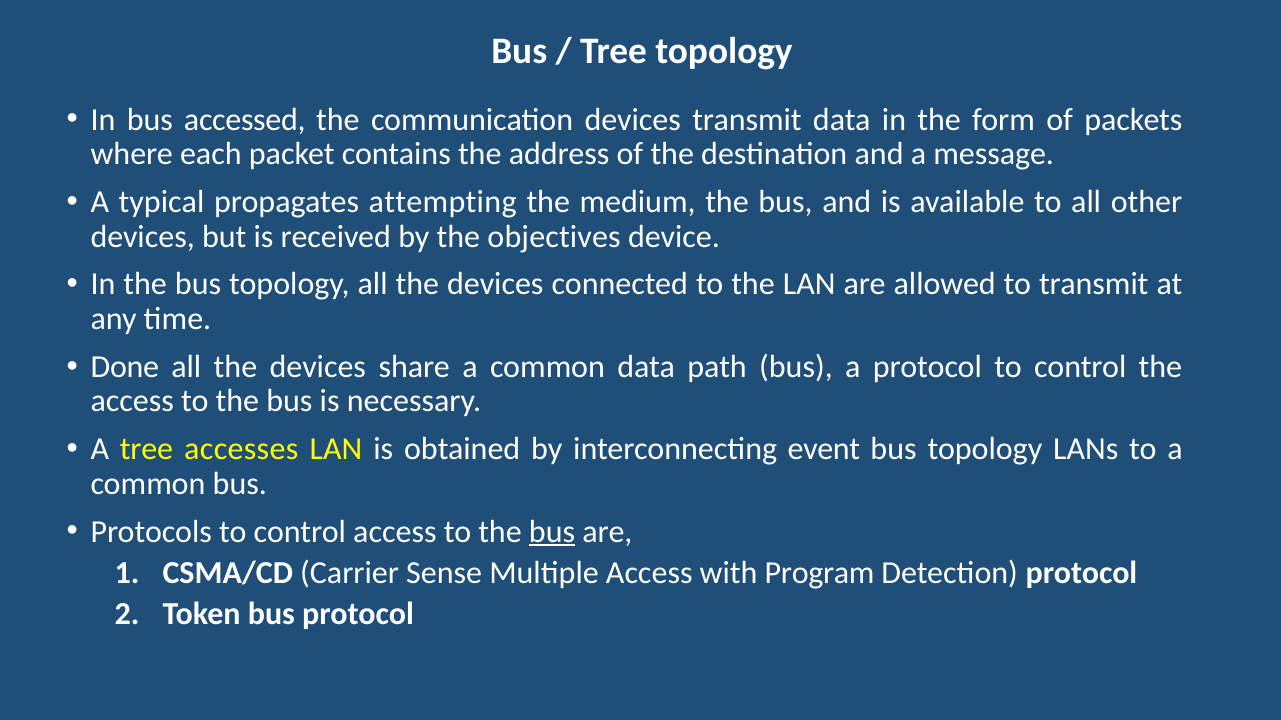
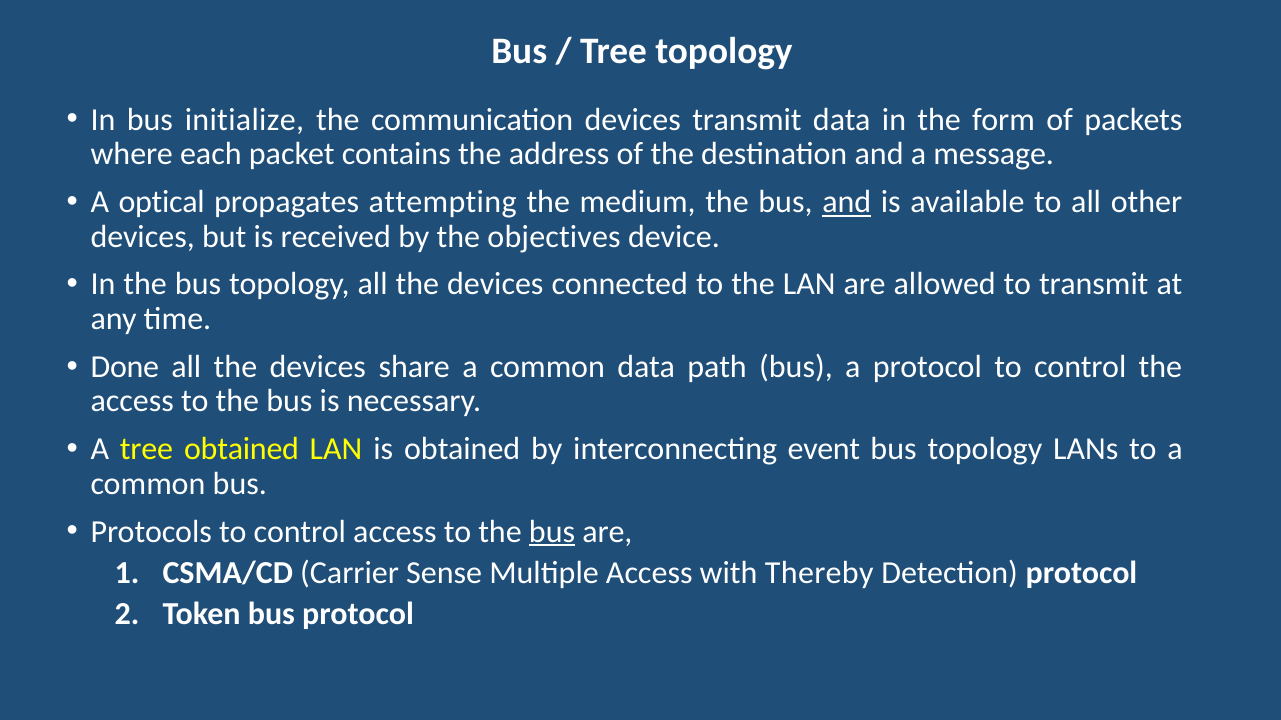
accessed: accessed -> initialize
typical: typical -> optical
and at (847, 202) underline: none -> present
tree accesses: accesses -> obtained
Program: Program -> Thereby
